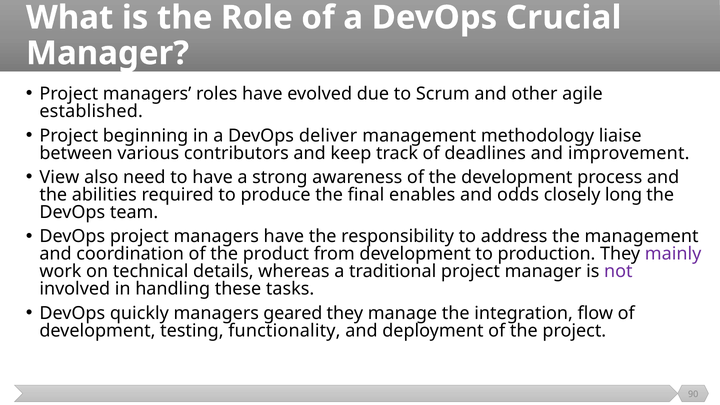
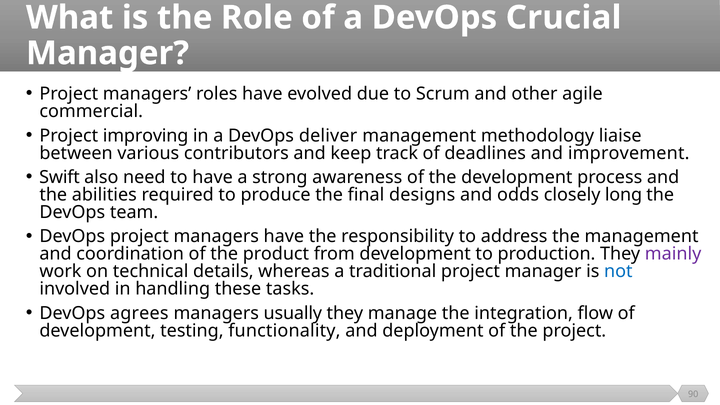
established: established -> commercial
beginning: beginning -> improving
View: View -> Swift
enables: enables -> designs
not colour: purple -> blue
quickly: quickly -> agrees
geared: geared -> usually
